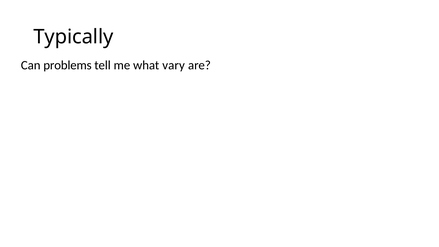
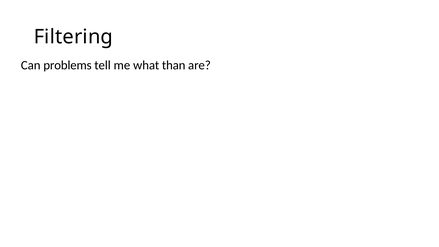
Typically: Typically -> Filtering
vary: vary -> than
